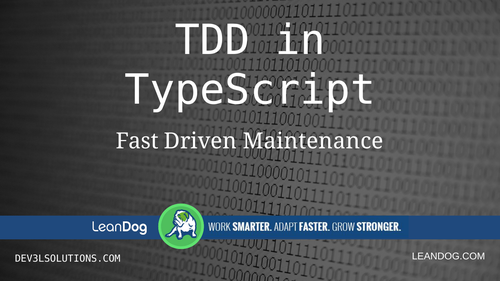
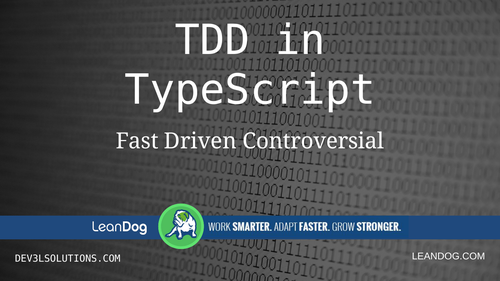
Maintenance: Maintenance -> Controversial
